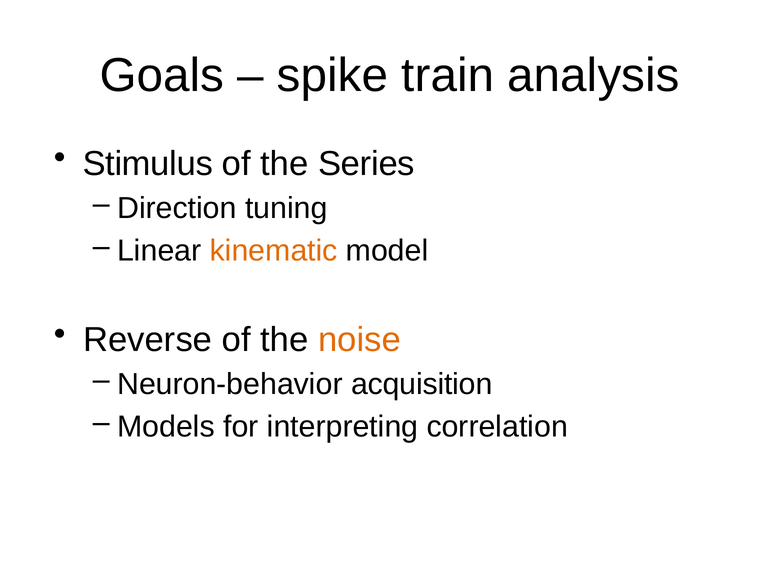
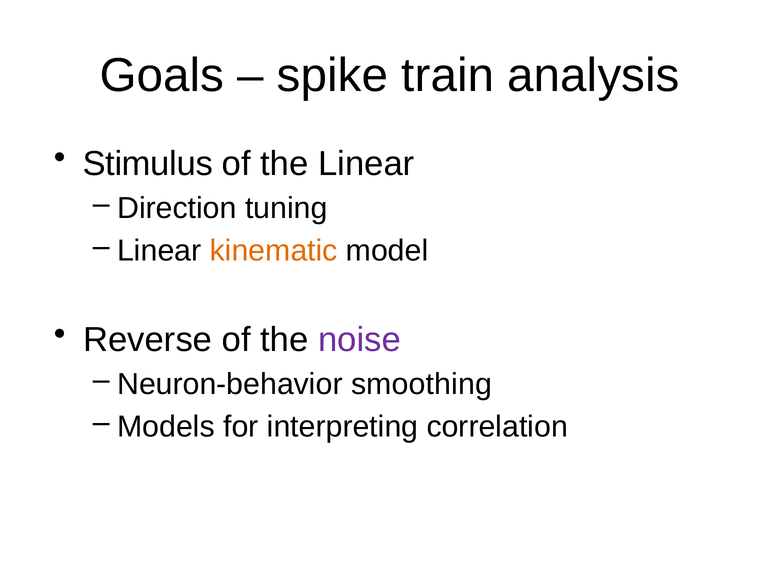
the Series: Series -> Linear
noise colour: orange -> purple
acquisition: acquisition -> smoothing
